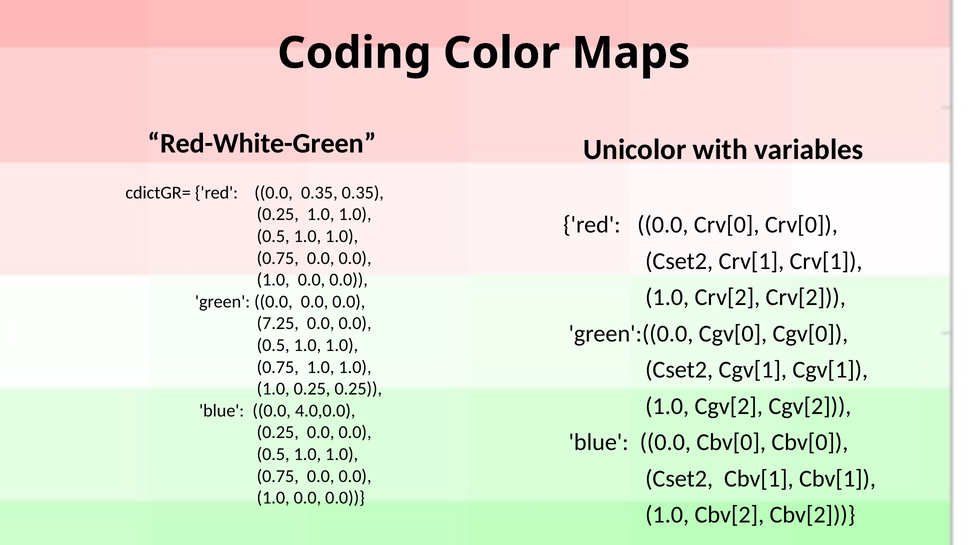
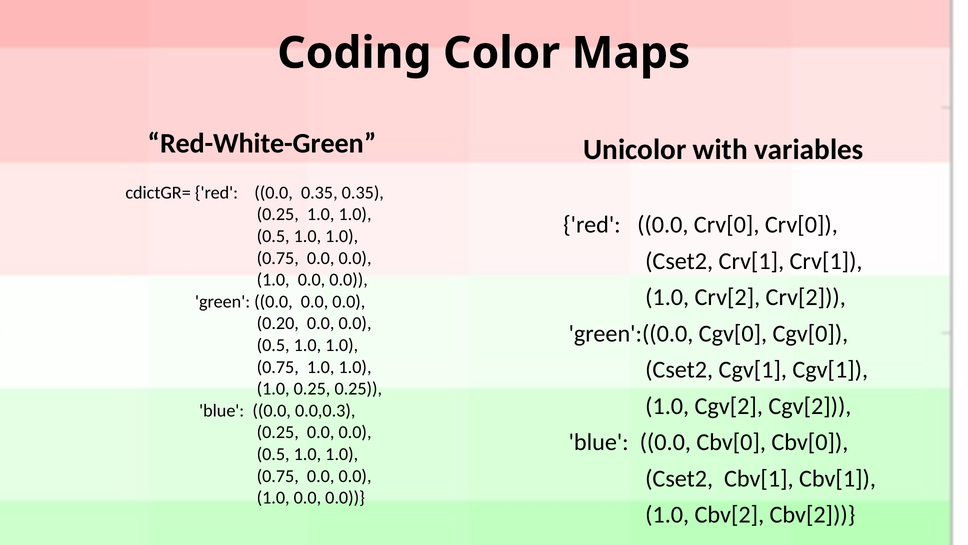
7.25: 7.25 -> 0.20
4.0,0.0: 4.0,0.0 -> 0.0,0.3
